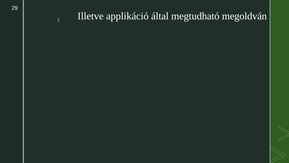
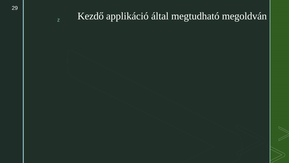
Illetve: Illetve -> Kezdő
